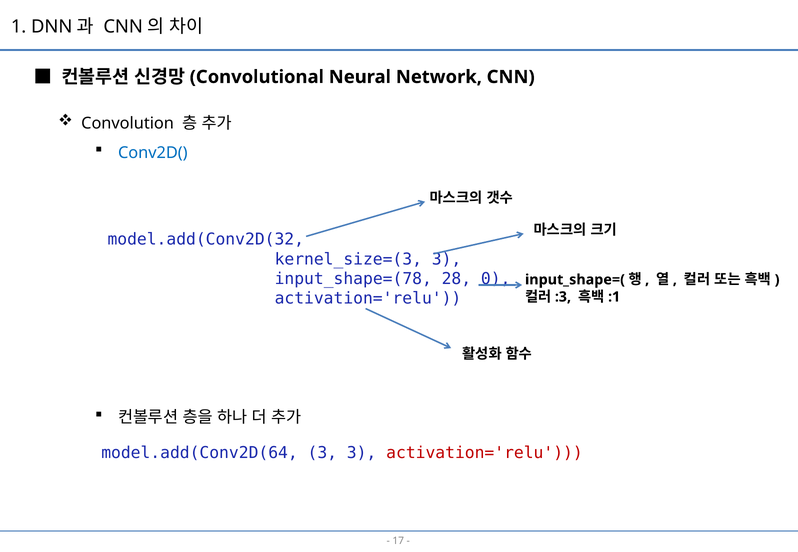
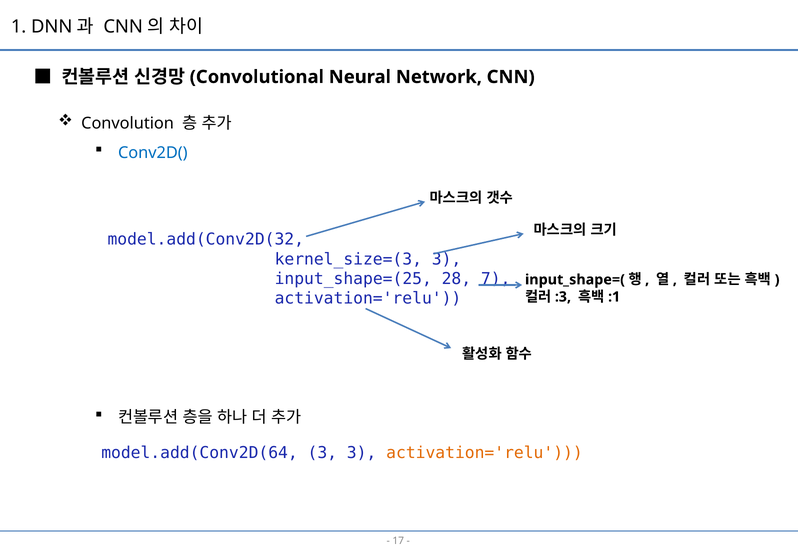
input_shape=(78: input_shape=(78 -> input_shape=(25
0: 0 -> 7
activation='relu at (485, 453) colour: red -> orange
